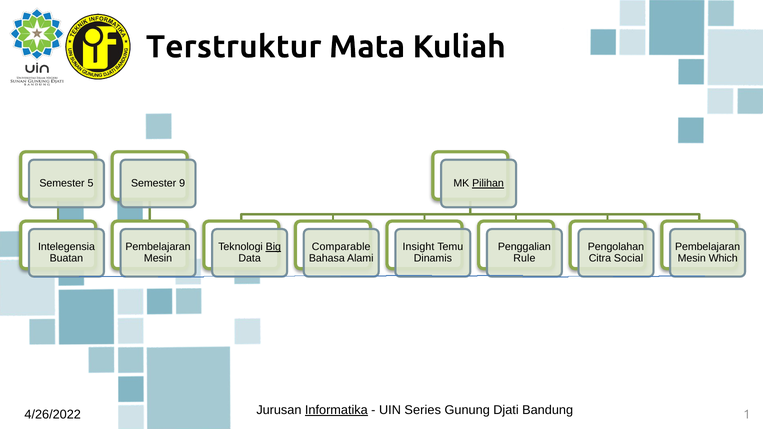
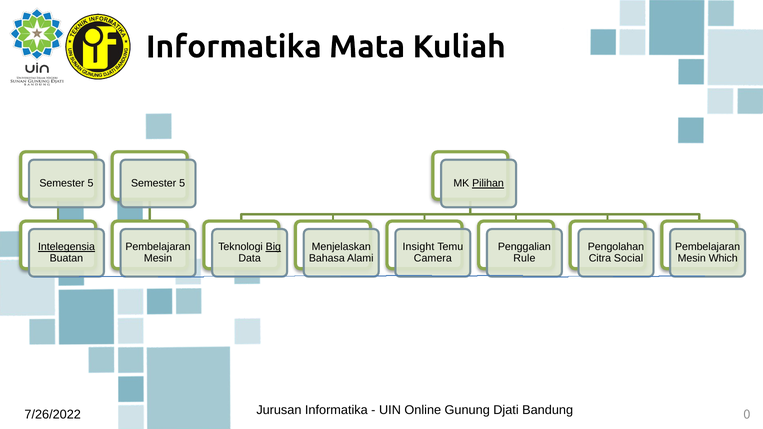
Terstruktur at (234, 47): Terstruktur -> Informatika
9 at (182, 183): 9 -> 5
Intelegensia underline: none -> present
Comparable: Comparable -> Menjelaskan
Dinamis: Dinamis -> Camera
4/26/2022: 4/26/2022 -> 7/26/2022
Informatika at (336, 410) underline: present -> none
Series: Series -> Online
1: 1 -> 0
